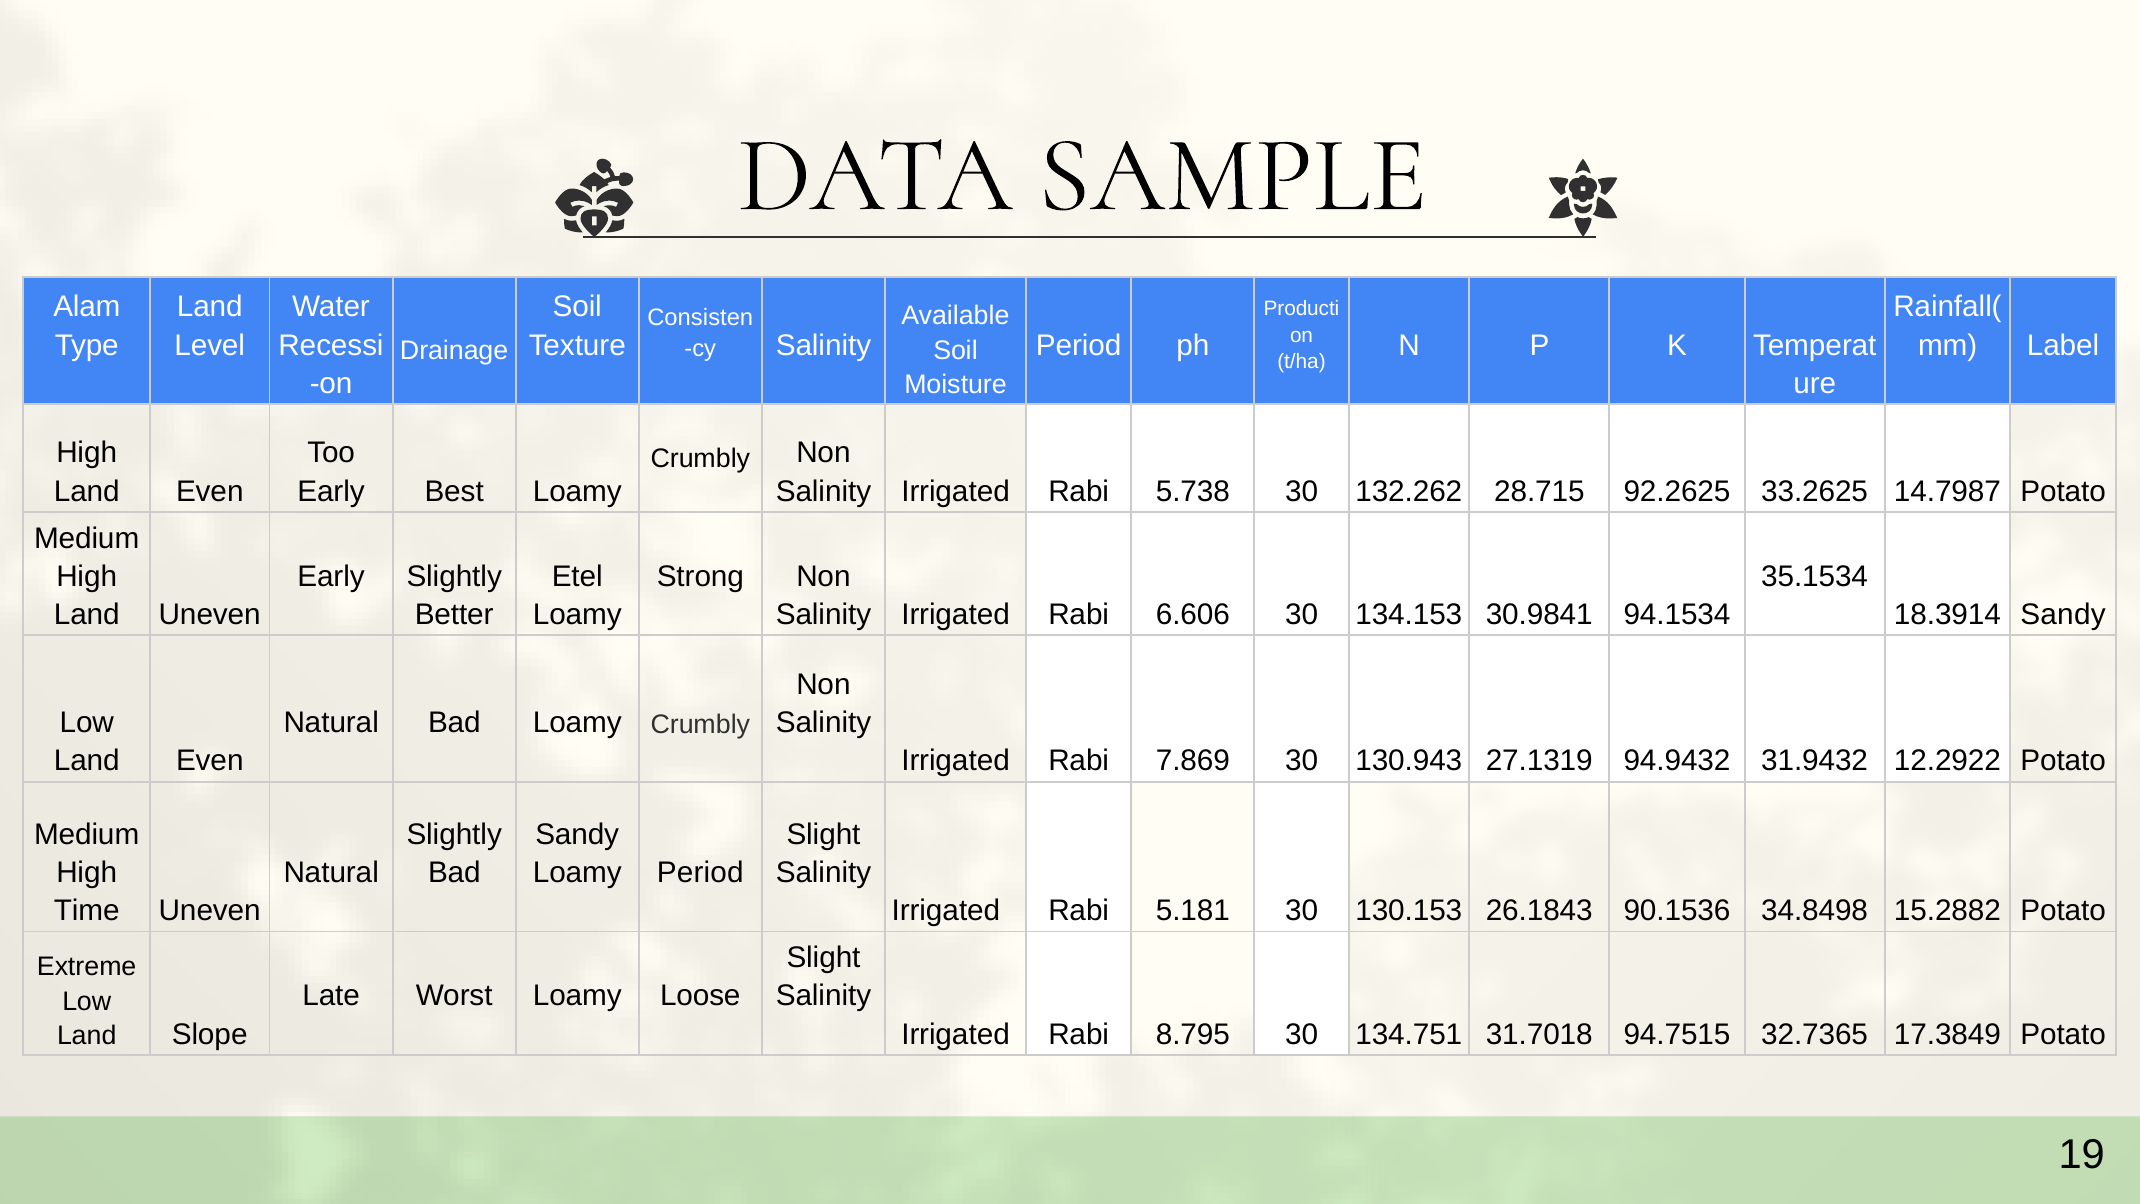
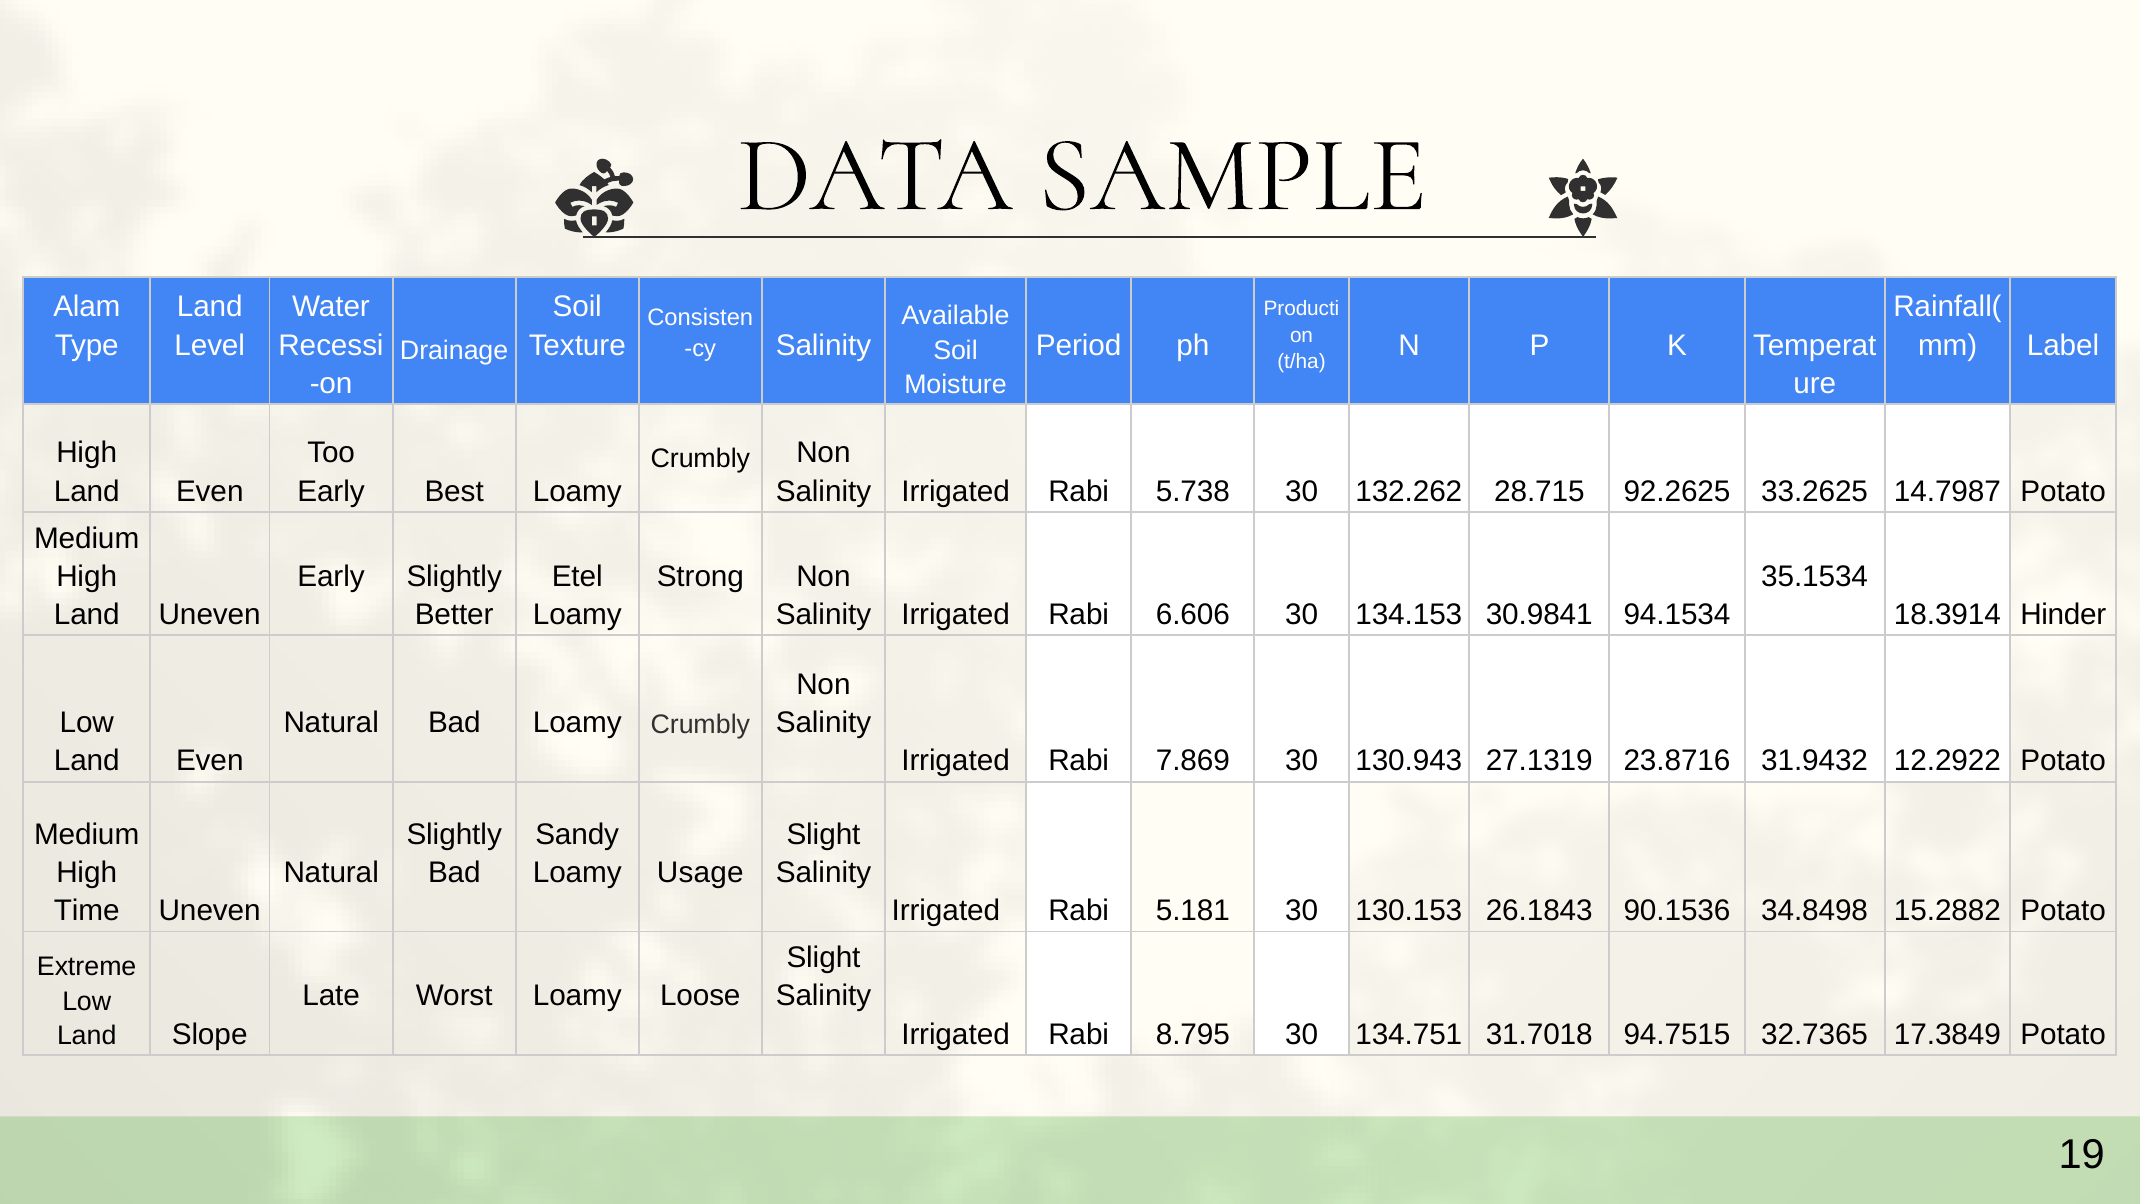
18.3914 Sandy: Sandy -> Hinder
94.9432: 94.9432 -> 23.8716
Loamy Period: Period -> Usage
